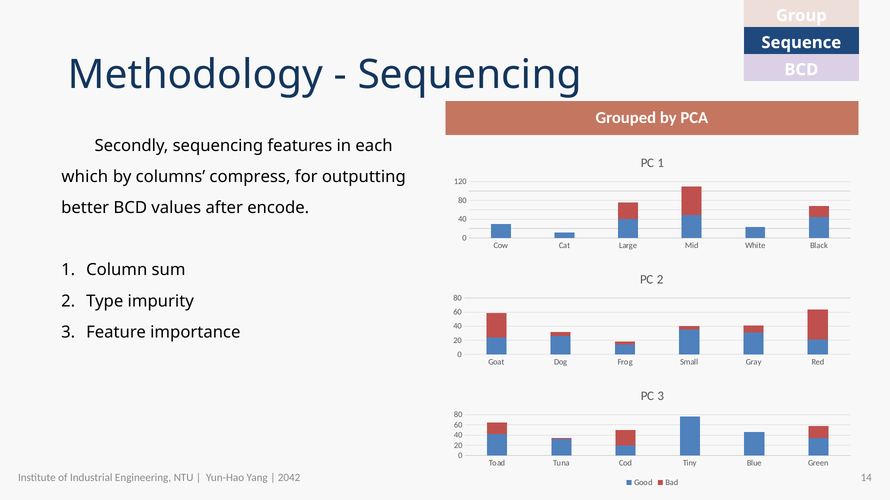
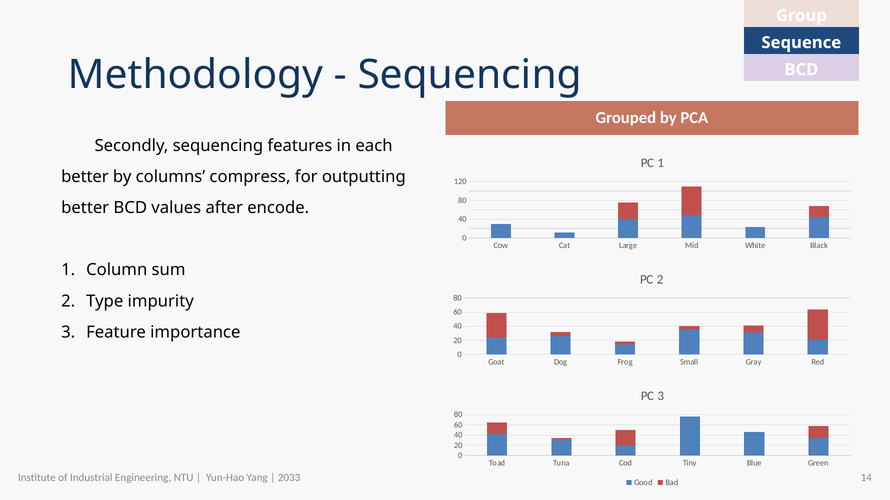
which at (85, 177): which -> better
2042: 2042 -> 2033
